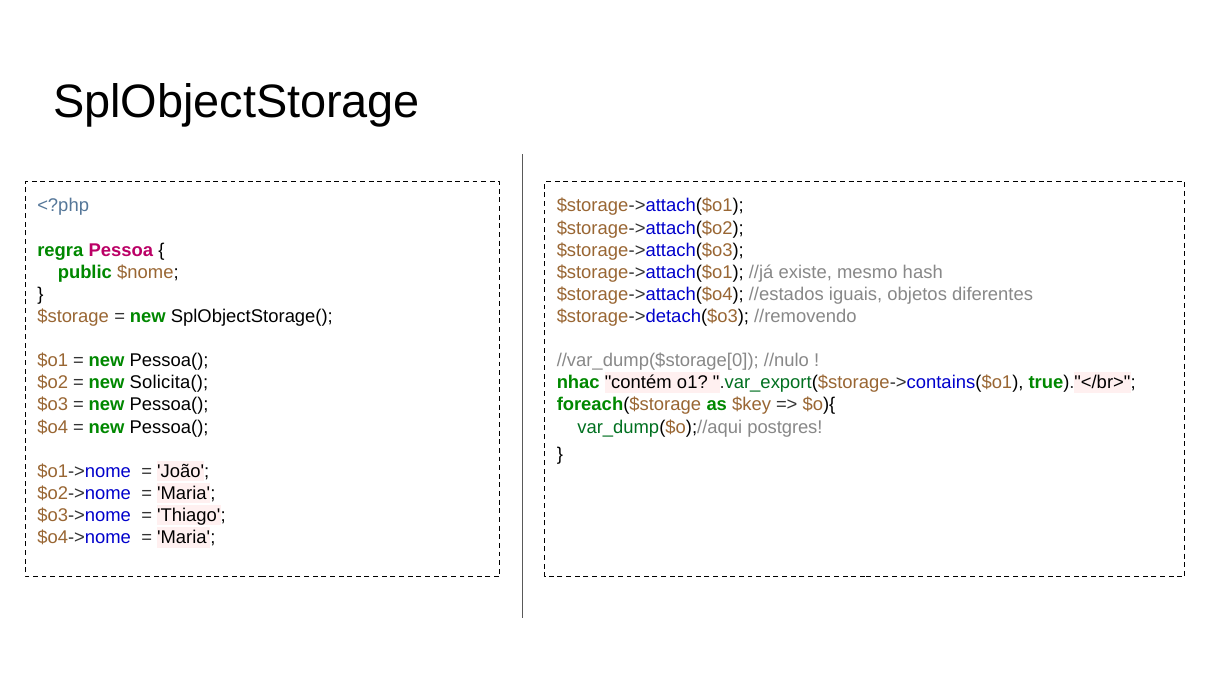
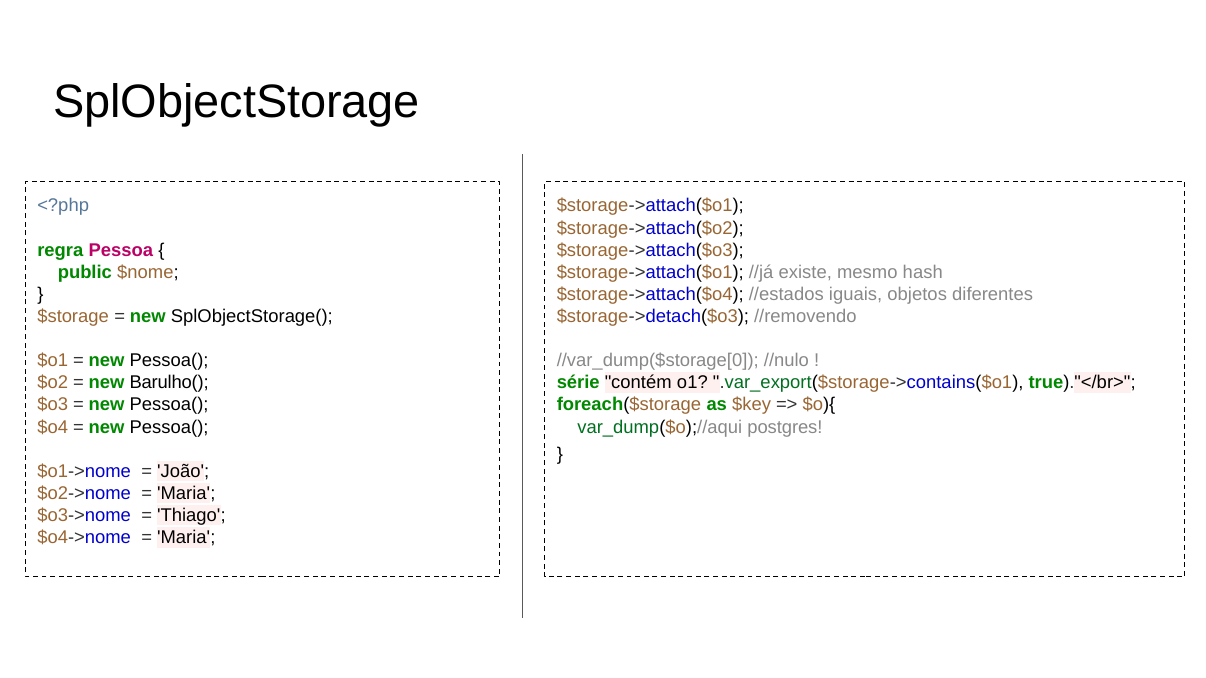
Solicita(: Solicita( -> Barulho(
nhac: nhac -> série
